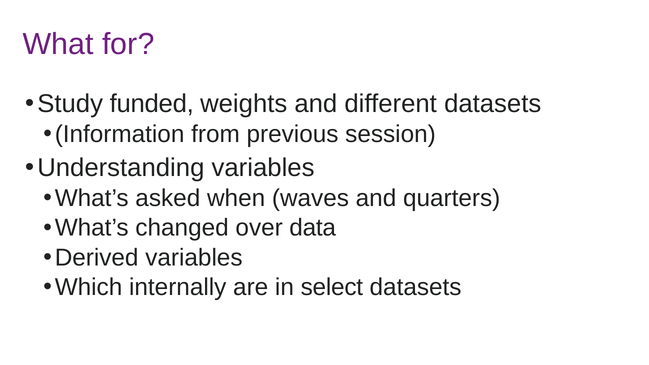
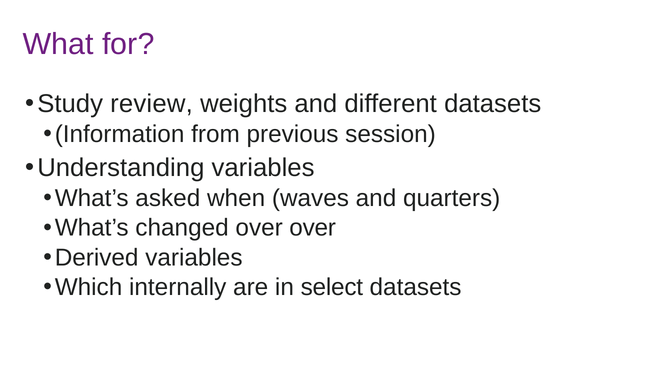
funded: funded -> review
over data: data -> over
